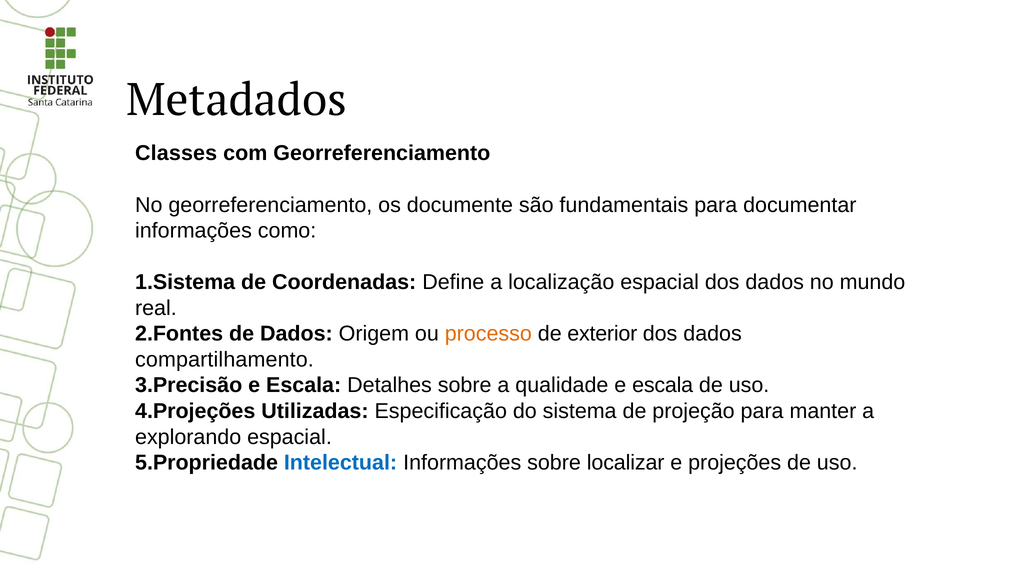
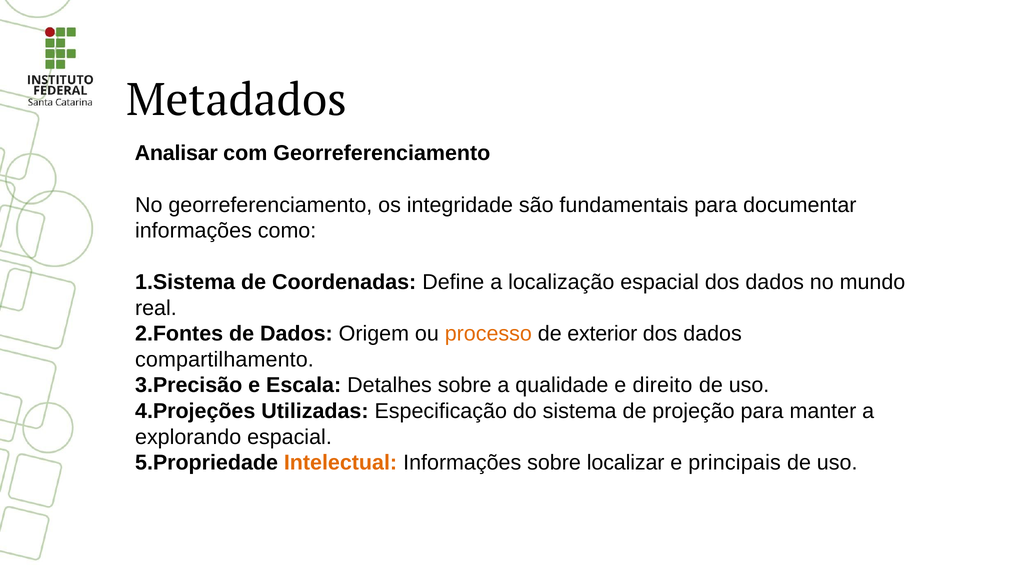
Classes: Classes -> Analisar
documente: documente -> integridade
qualidade e escala: escala -> direito
Intelectual colour: blue -> orange
projeções: projeções -> principais
